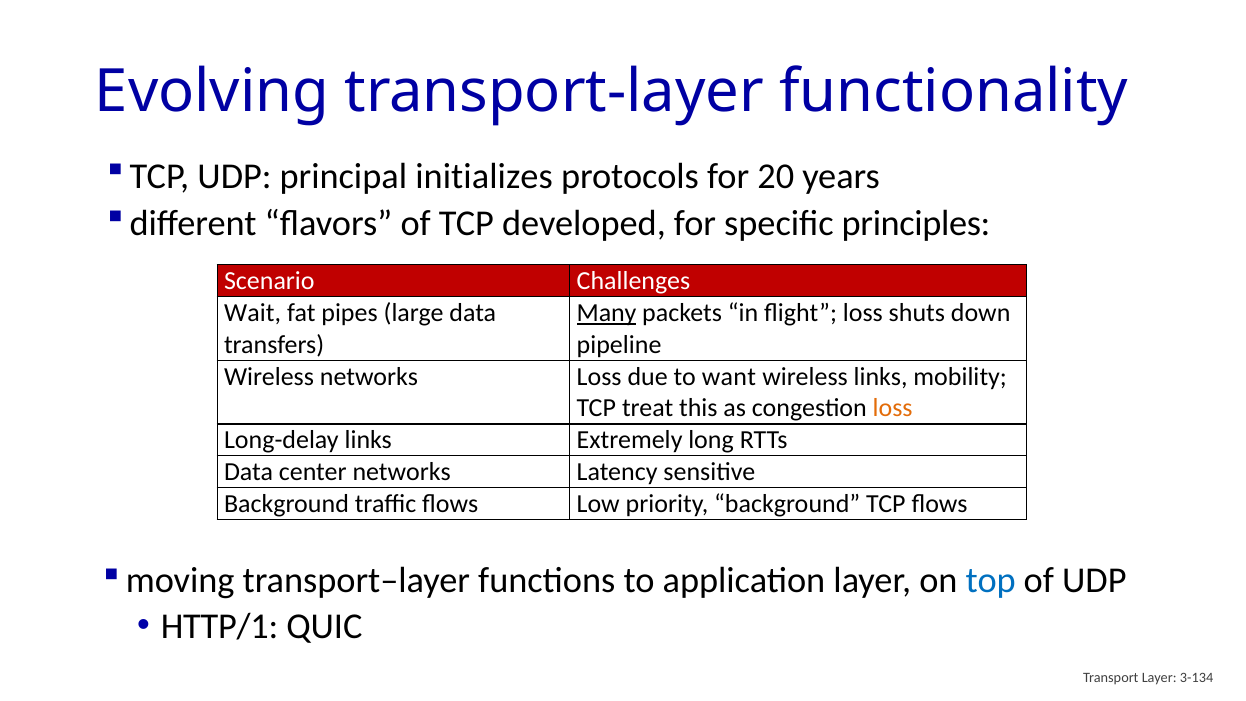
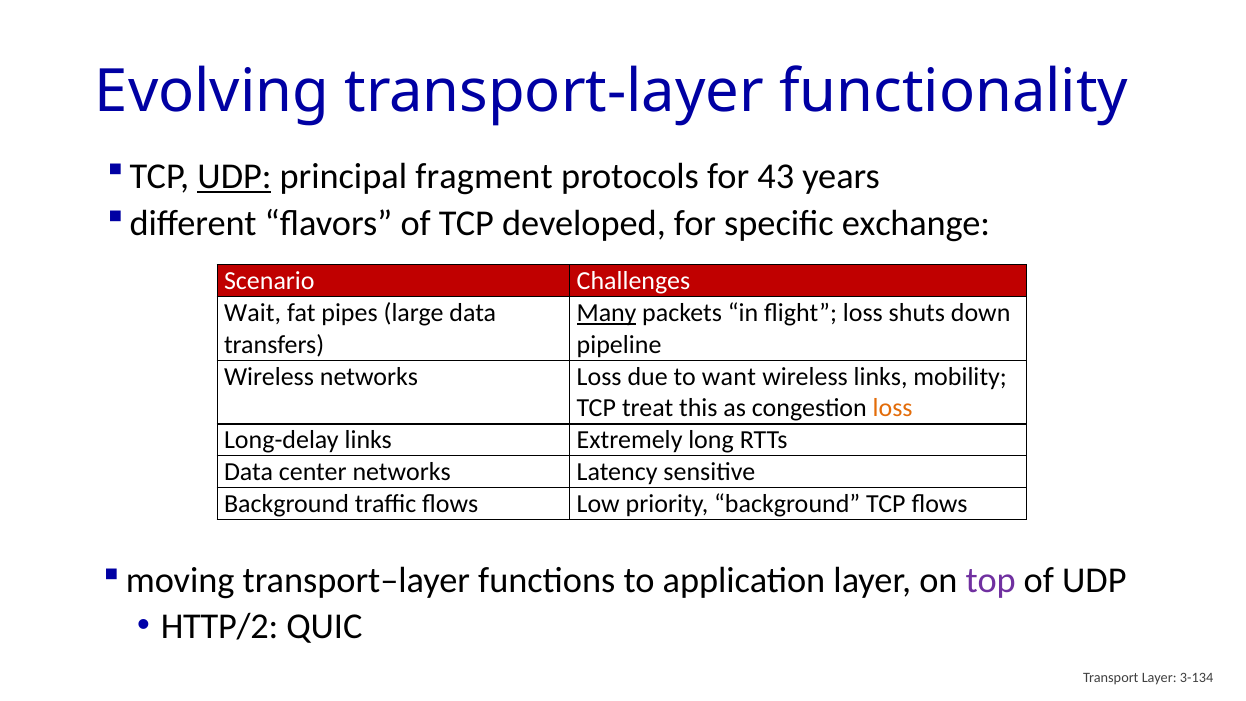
UDP at (234, 176) underline: none -> present
initializes: initializes -> fragment
20: 20 -> 43
principles: principles -> exchange
top colour: blue -> purple
HTTP/1: HTTP/1 -> HTTP/2
